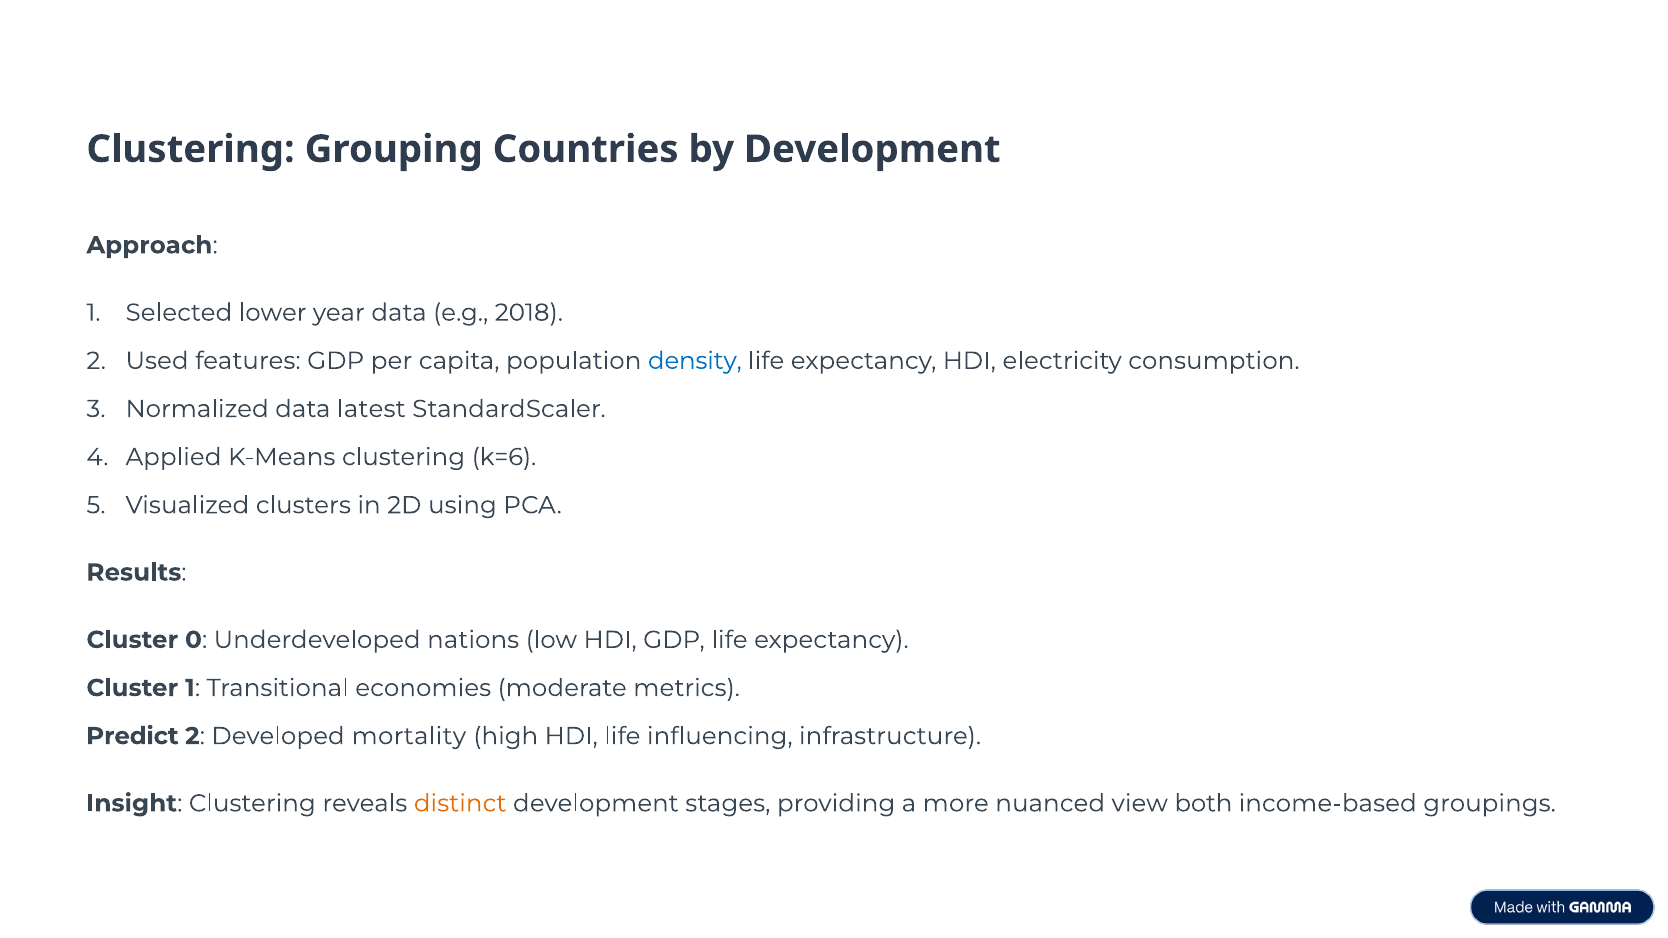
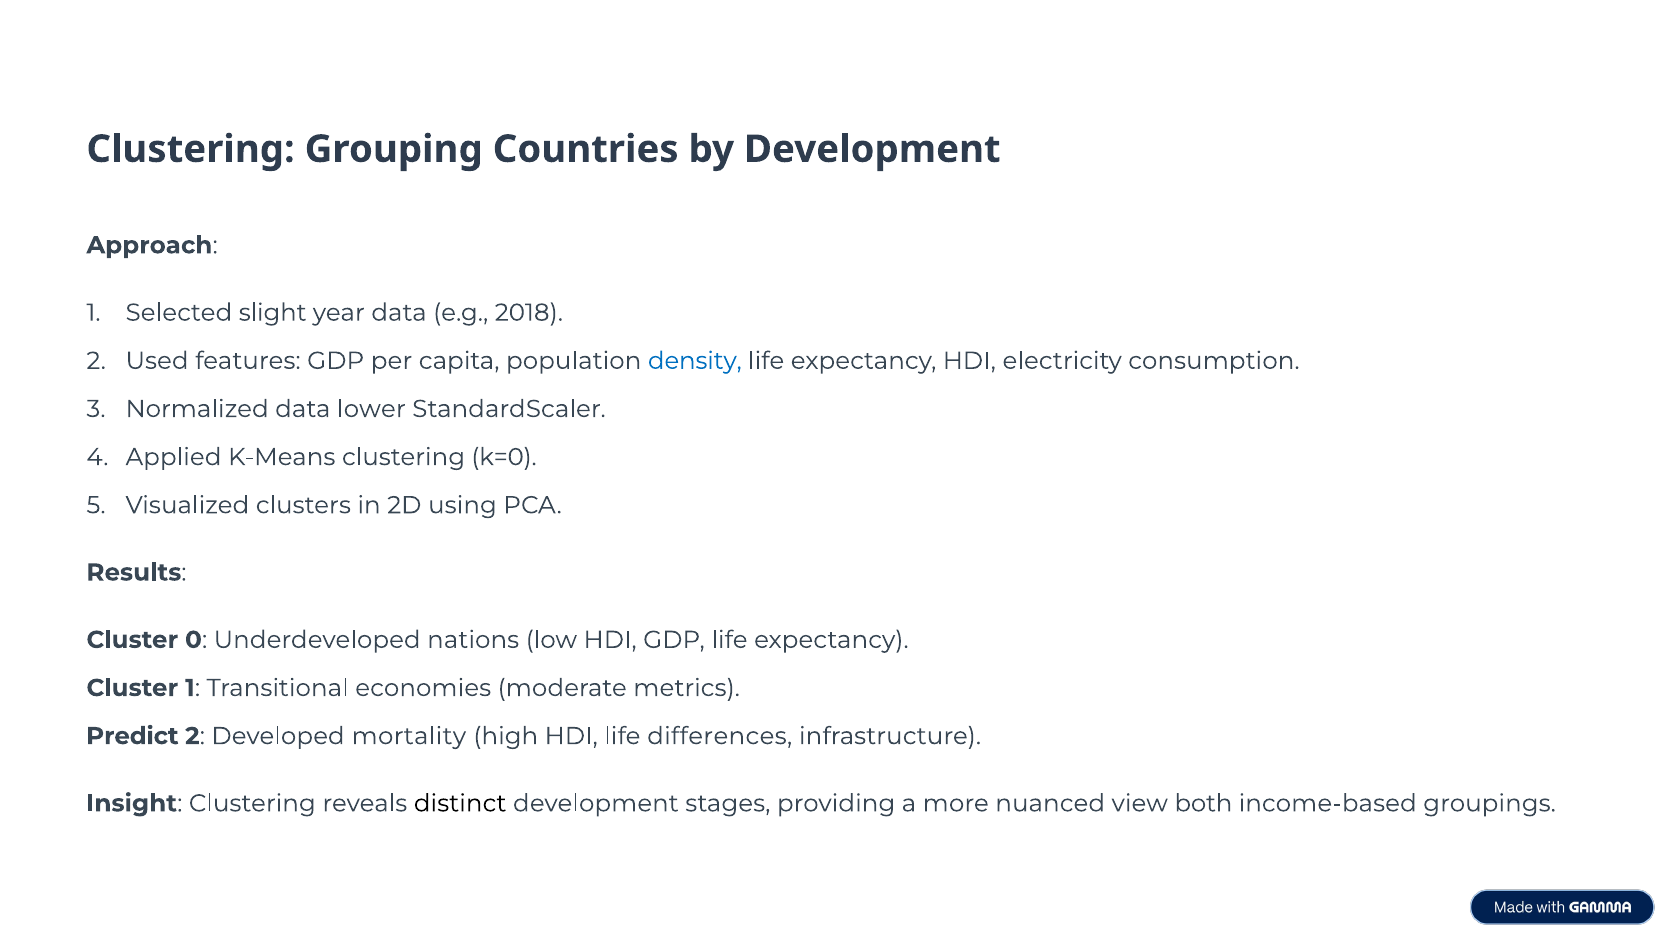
lower: lower -> slight
latest: latest -> lower
k=6: k=6 -> k=0
influencing: influencing -> differences
distinct colour: orange -> black
